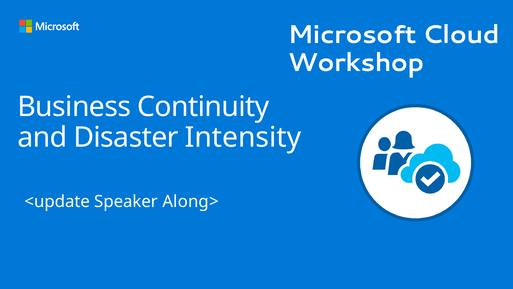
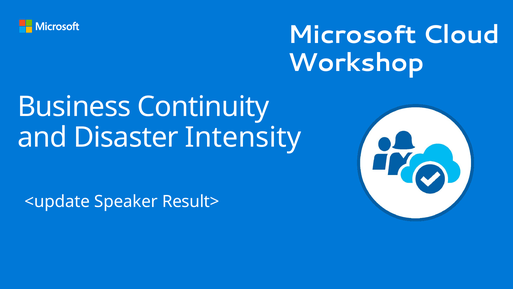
Along>: Along> -> Result>
